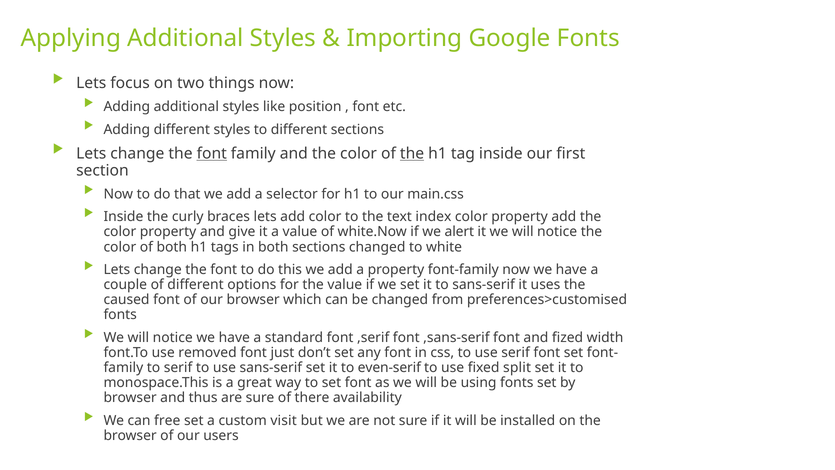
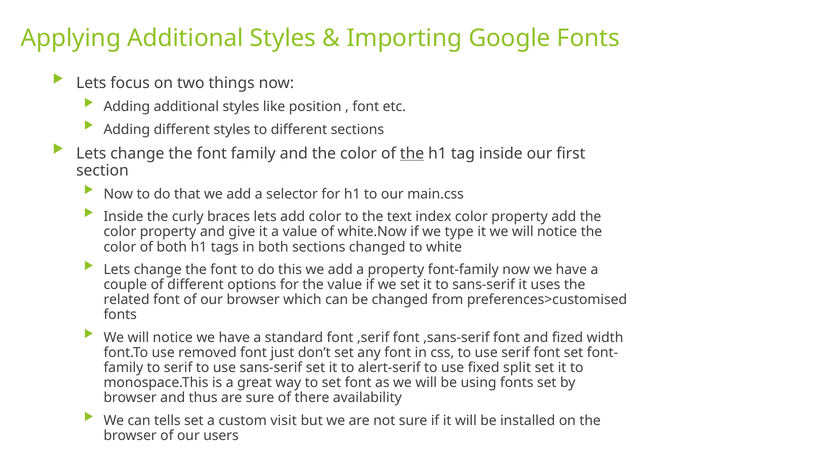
font at (212, 153) underline: present -> none
alert: alert -> type
caused: caused -> related
even-serif: even-serif -> alert-serif
free: free -> tells
